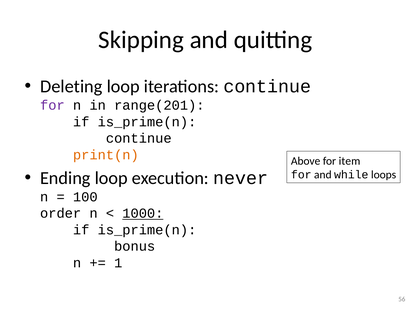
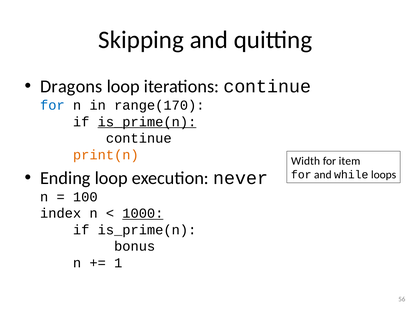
Deleting: Deleting -> Dragons
for at (52, 105) colour: purple -> blue
range(201: range(201 -> range(170
is_prime(n at (147, 122) underline: none -> present
Above: Above -> Width
order: order -> index
